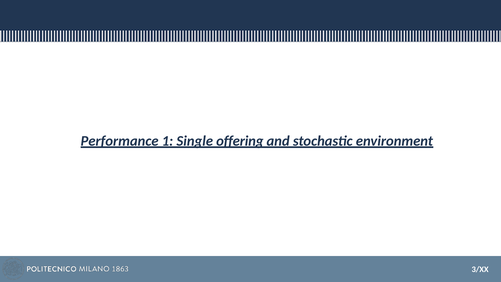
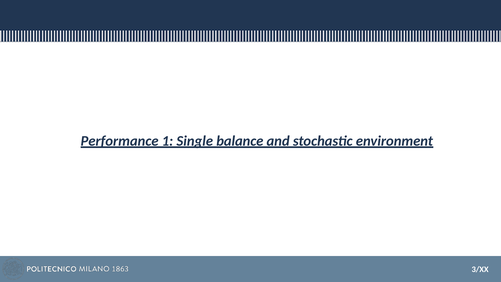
offering: offering -> balance
